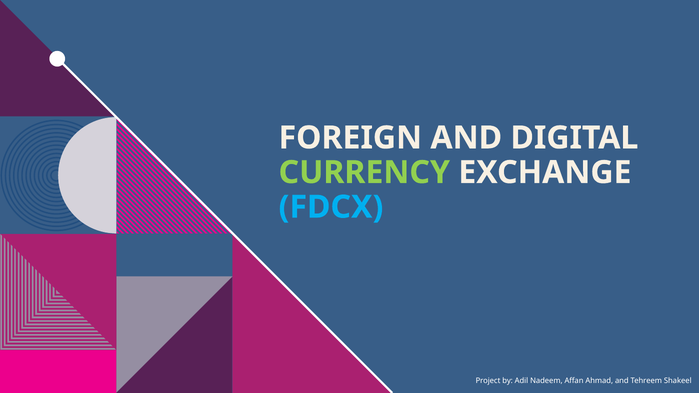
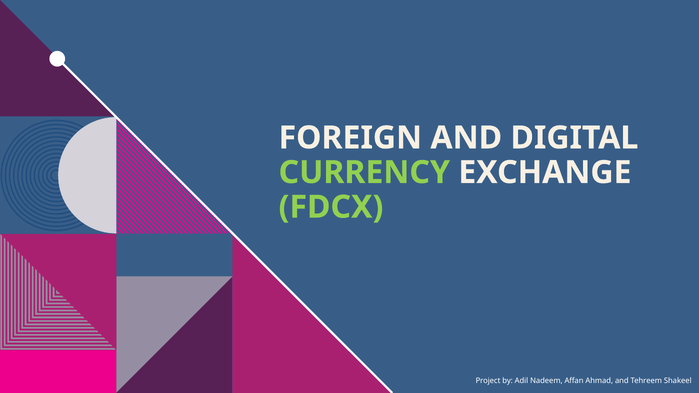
FDCX colour: light blue -> light green
